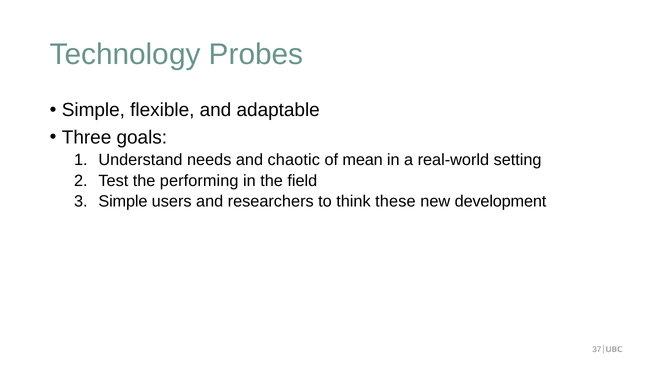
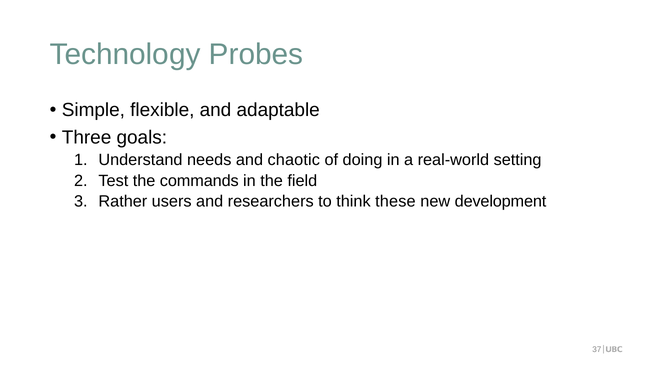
mean: mean -> doing
performing: performing -> commands
Simple at (123, 202): Simple -> Rather
